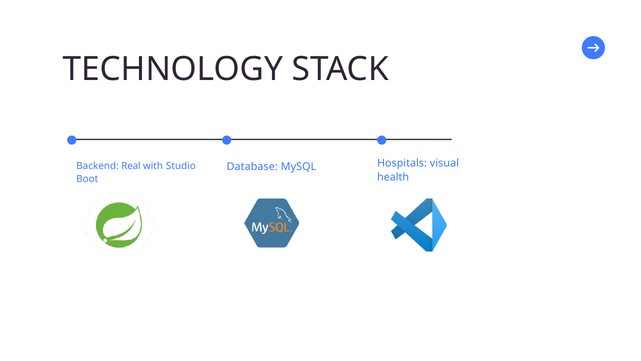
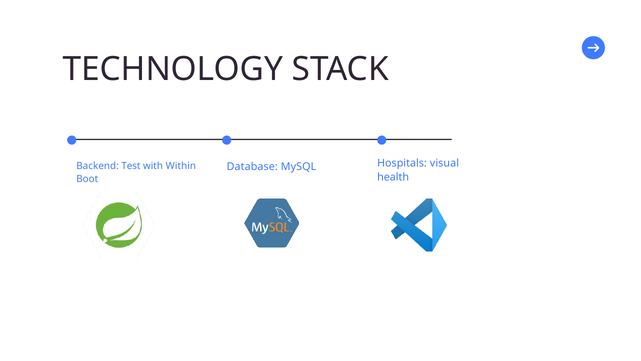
Real: Real -> Test
Studio: Studio -> Within
